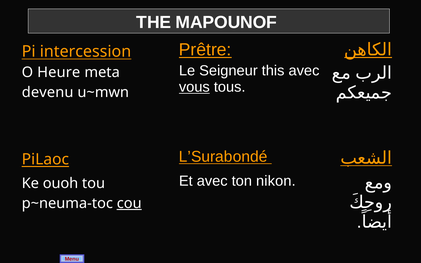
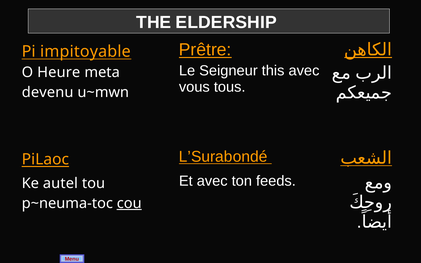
MAPOUNOF: MAPOUNOF -> ELDERSHIP
intercession: intercession -> impitoyable
vous underline: present -> none
nikon: nikon -> feeds
ouoh: ouoh -> autel
